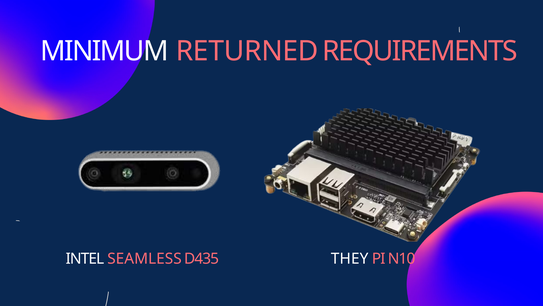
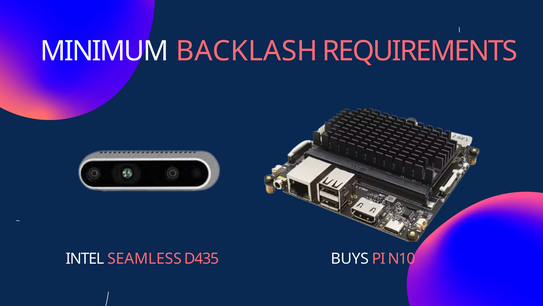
RETURNED: RETURNED -> BACKLASH
THEY: THEY -> BUYS
